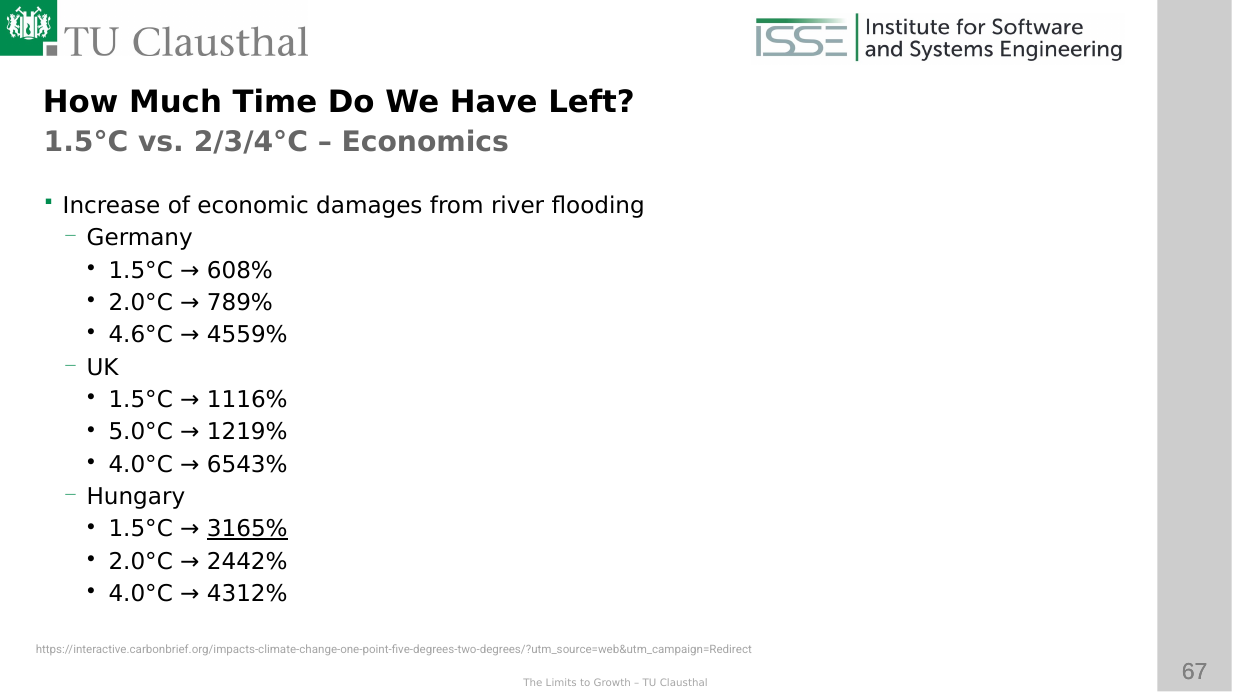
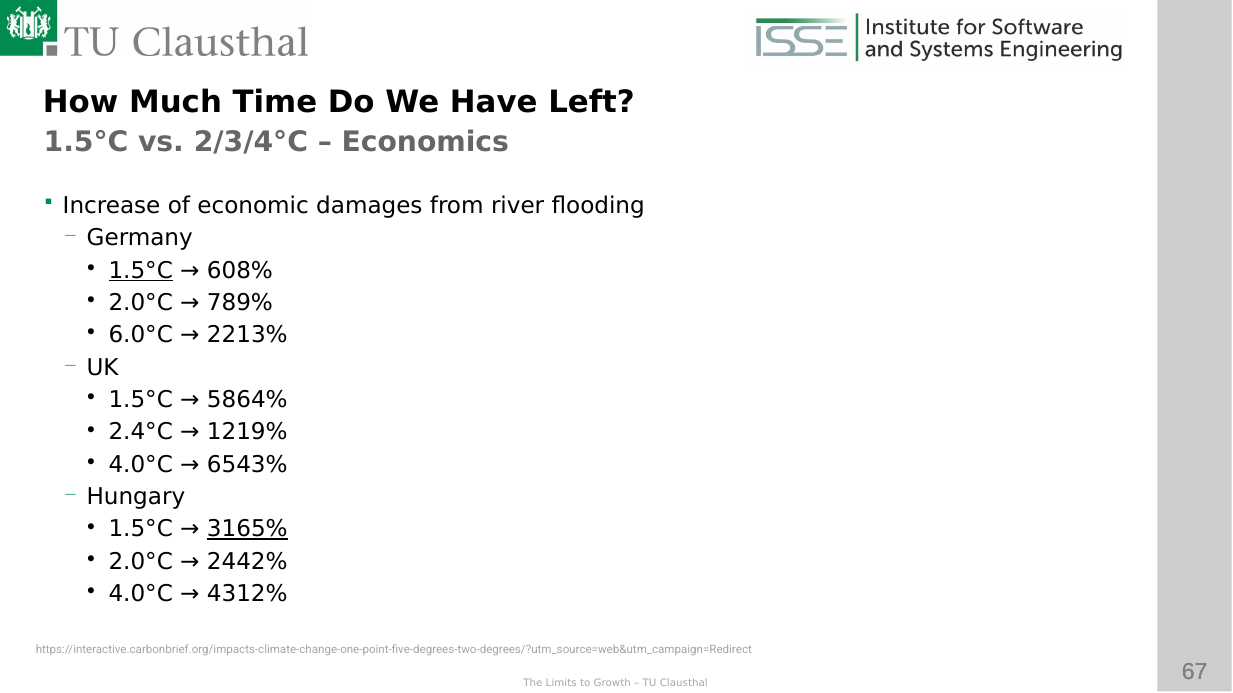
1.5°C at (141, 271) underline: none -> present
4.6°C: 4.6°C -> 6.0°C
4559%: 4559% -> 2213%
1116%: 1116% -> 5864%
5.0°C: 5.0°C -> 2.4°C
